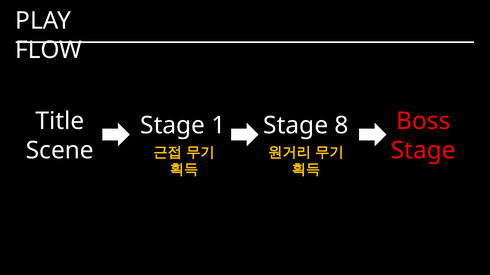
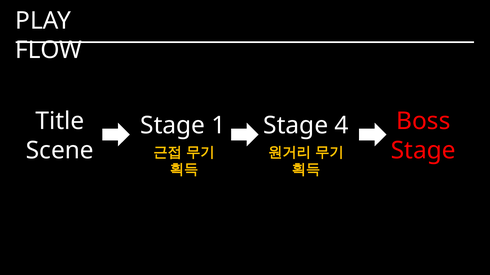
8: 8 -> 4
